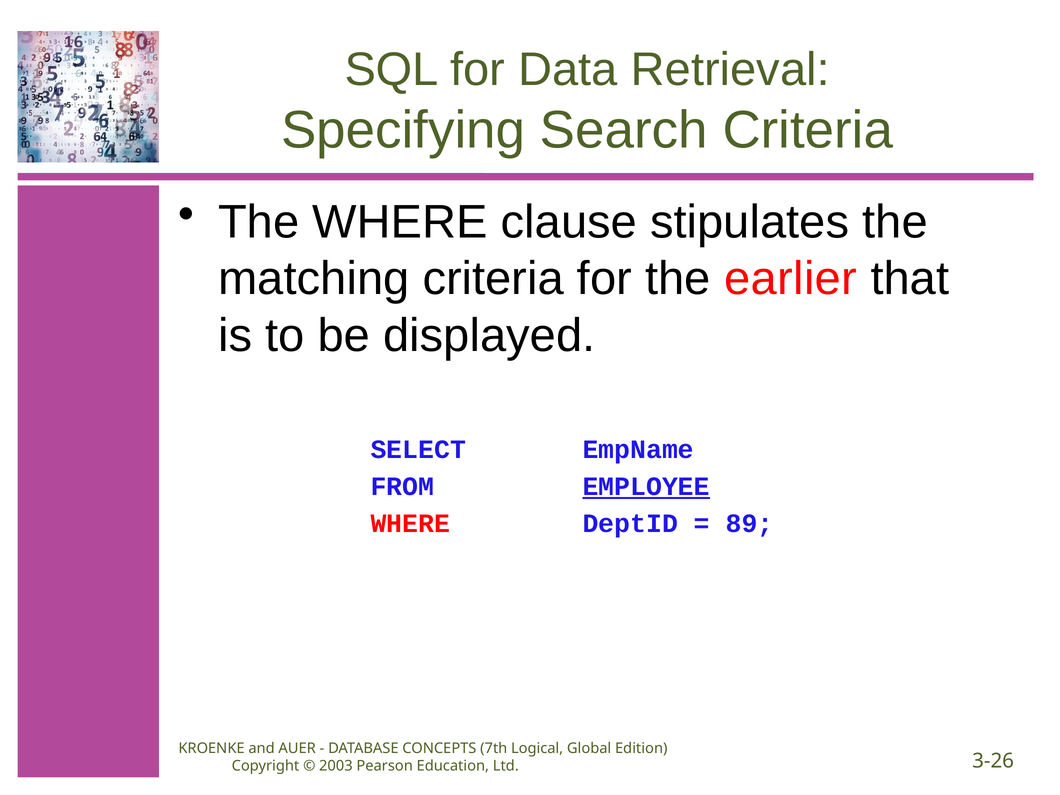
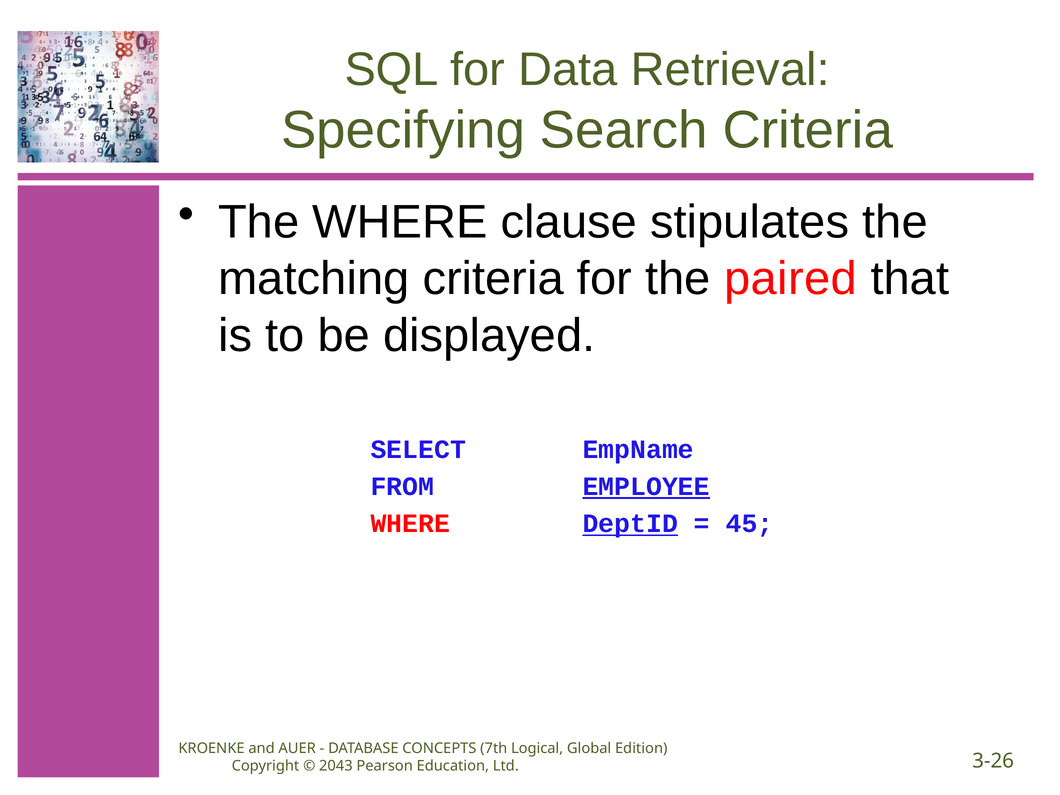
earlier: earlier -> paired
DeptID underline: none -> present
89: 89 -> 45
2003: 2003 -> 2043
